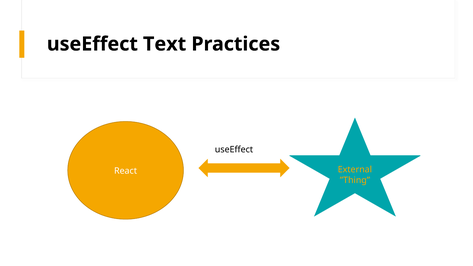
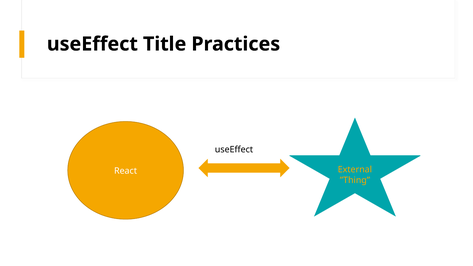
Text: Text -> Title
